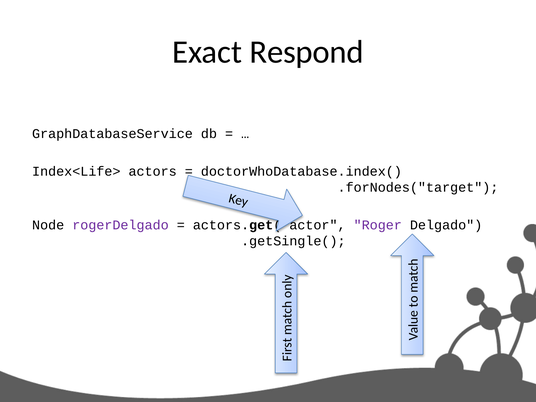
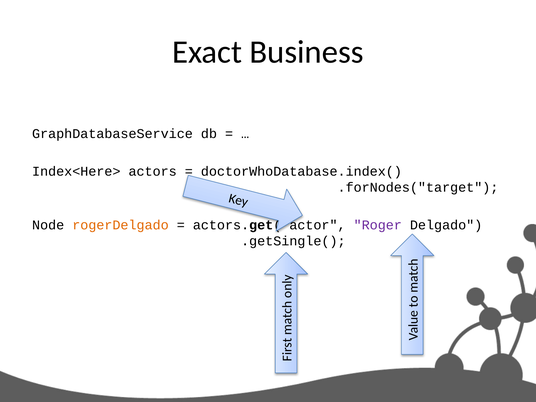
Respond: Respond -> Business
Index<Life>: Index<Life> -> Index<Here>
rogerDelgado colour: purple -> orange
